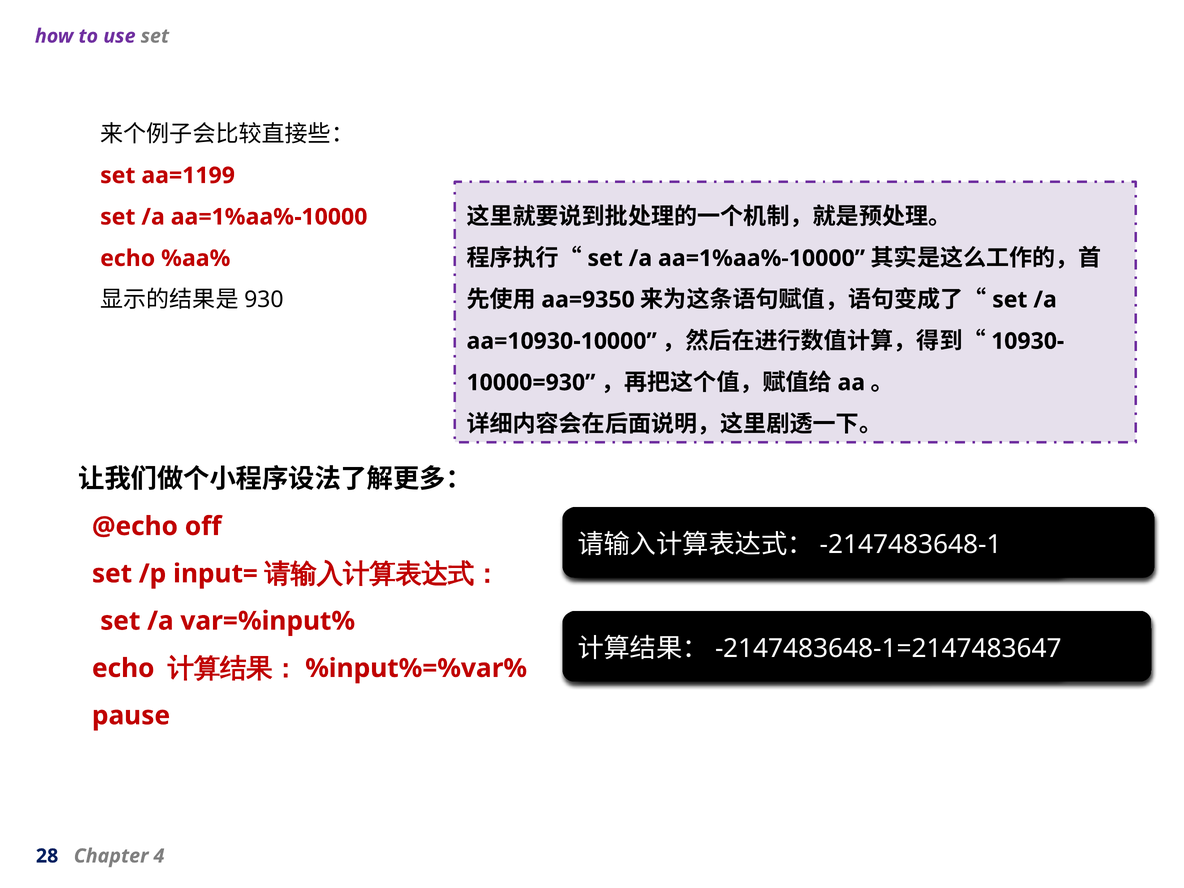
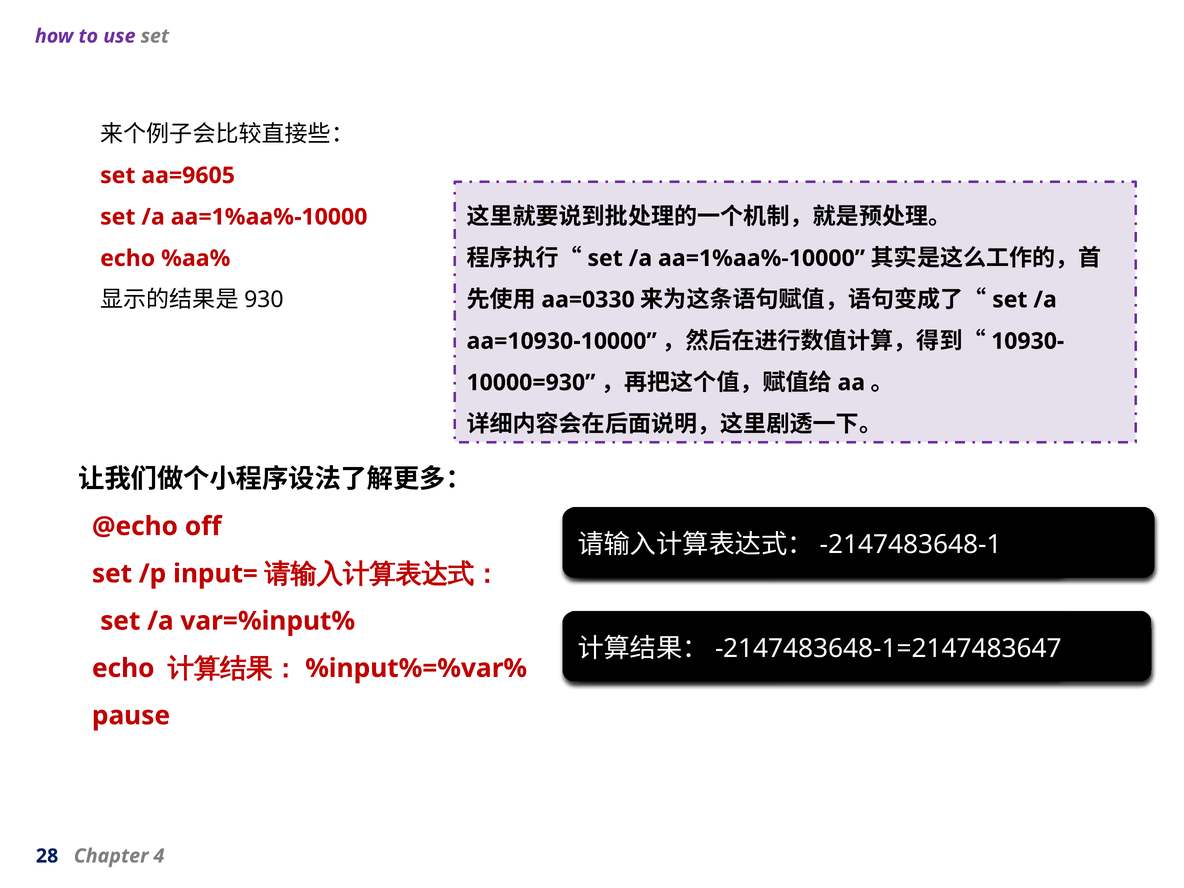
aa=1199: aa=1199 -> aa=9605
aa=9350: aa=9350 -> aa=0330
